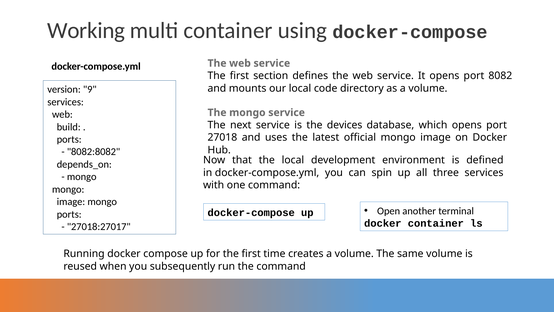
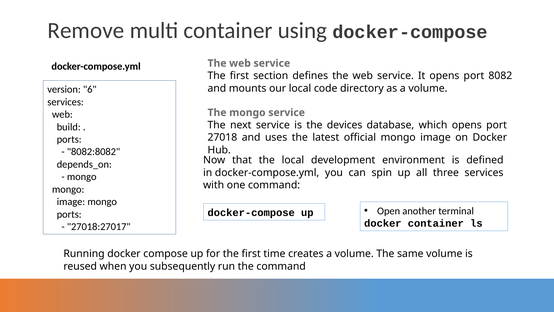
Working: Working -> Remove
9: 9 -> 6
